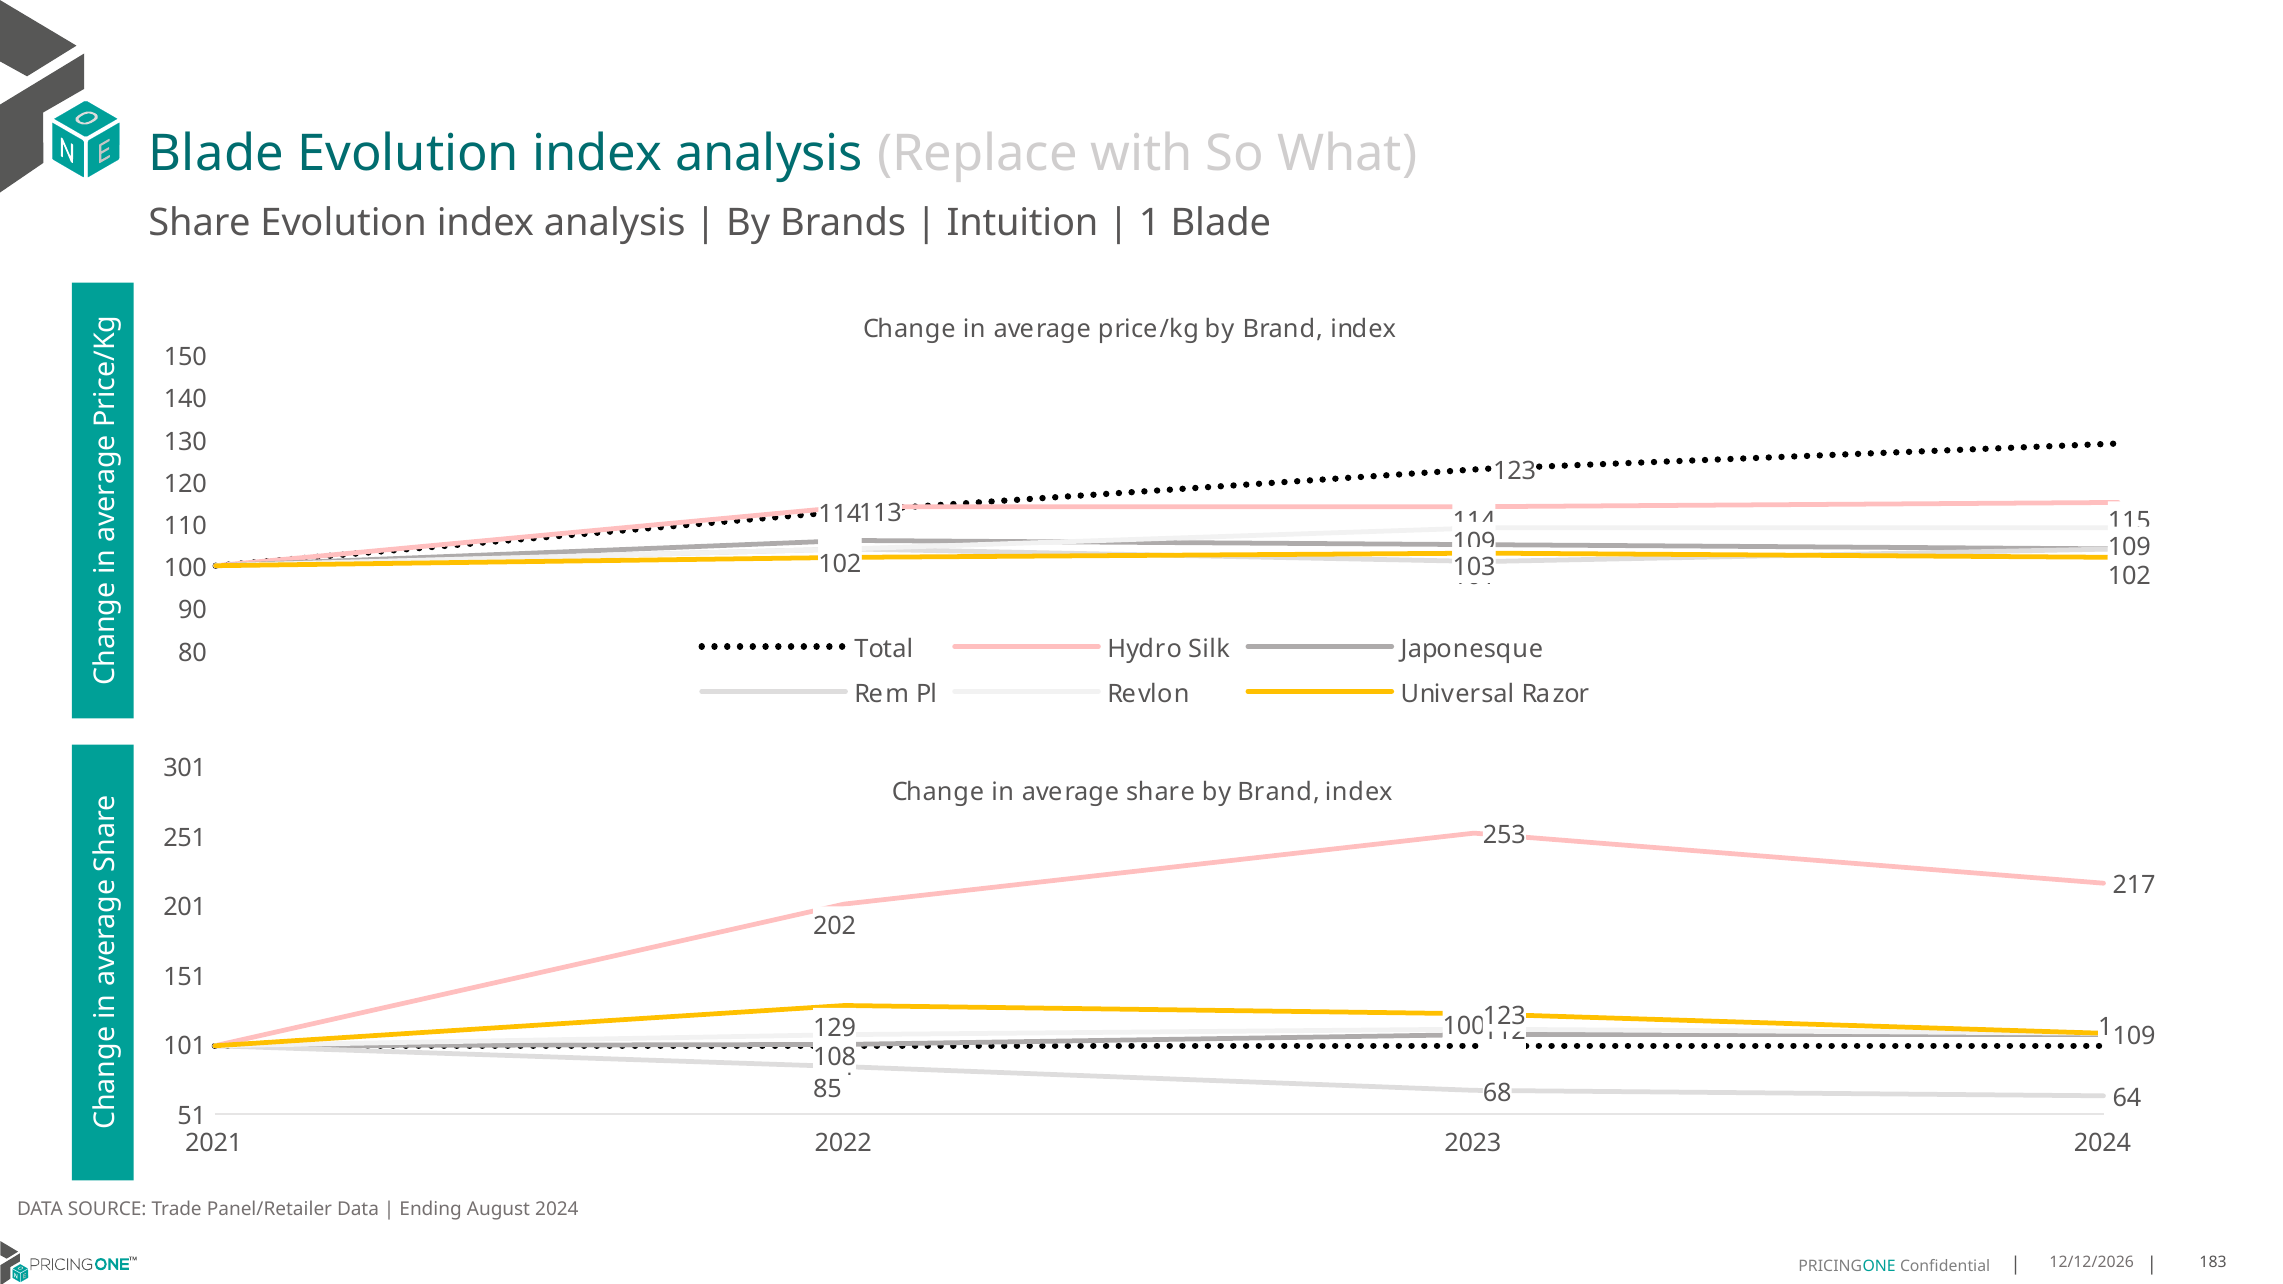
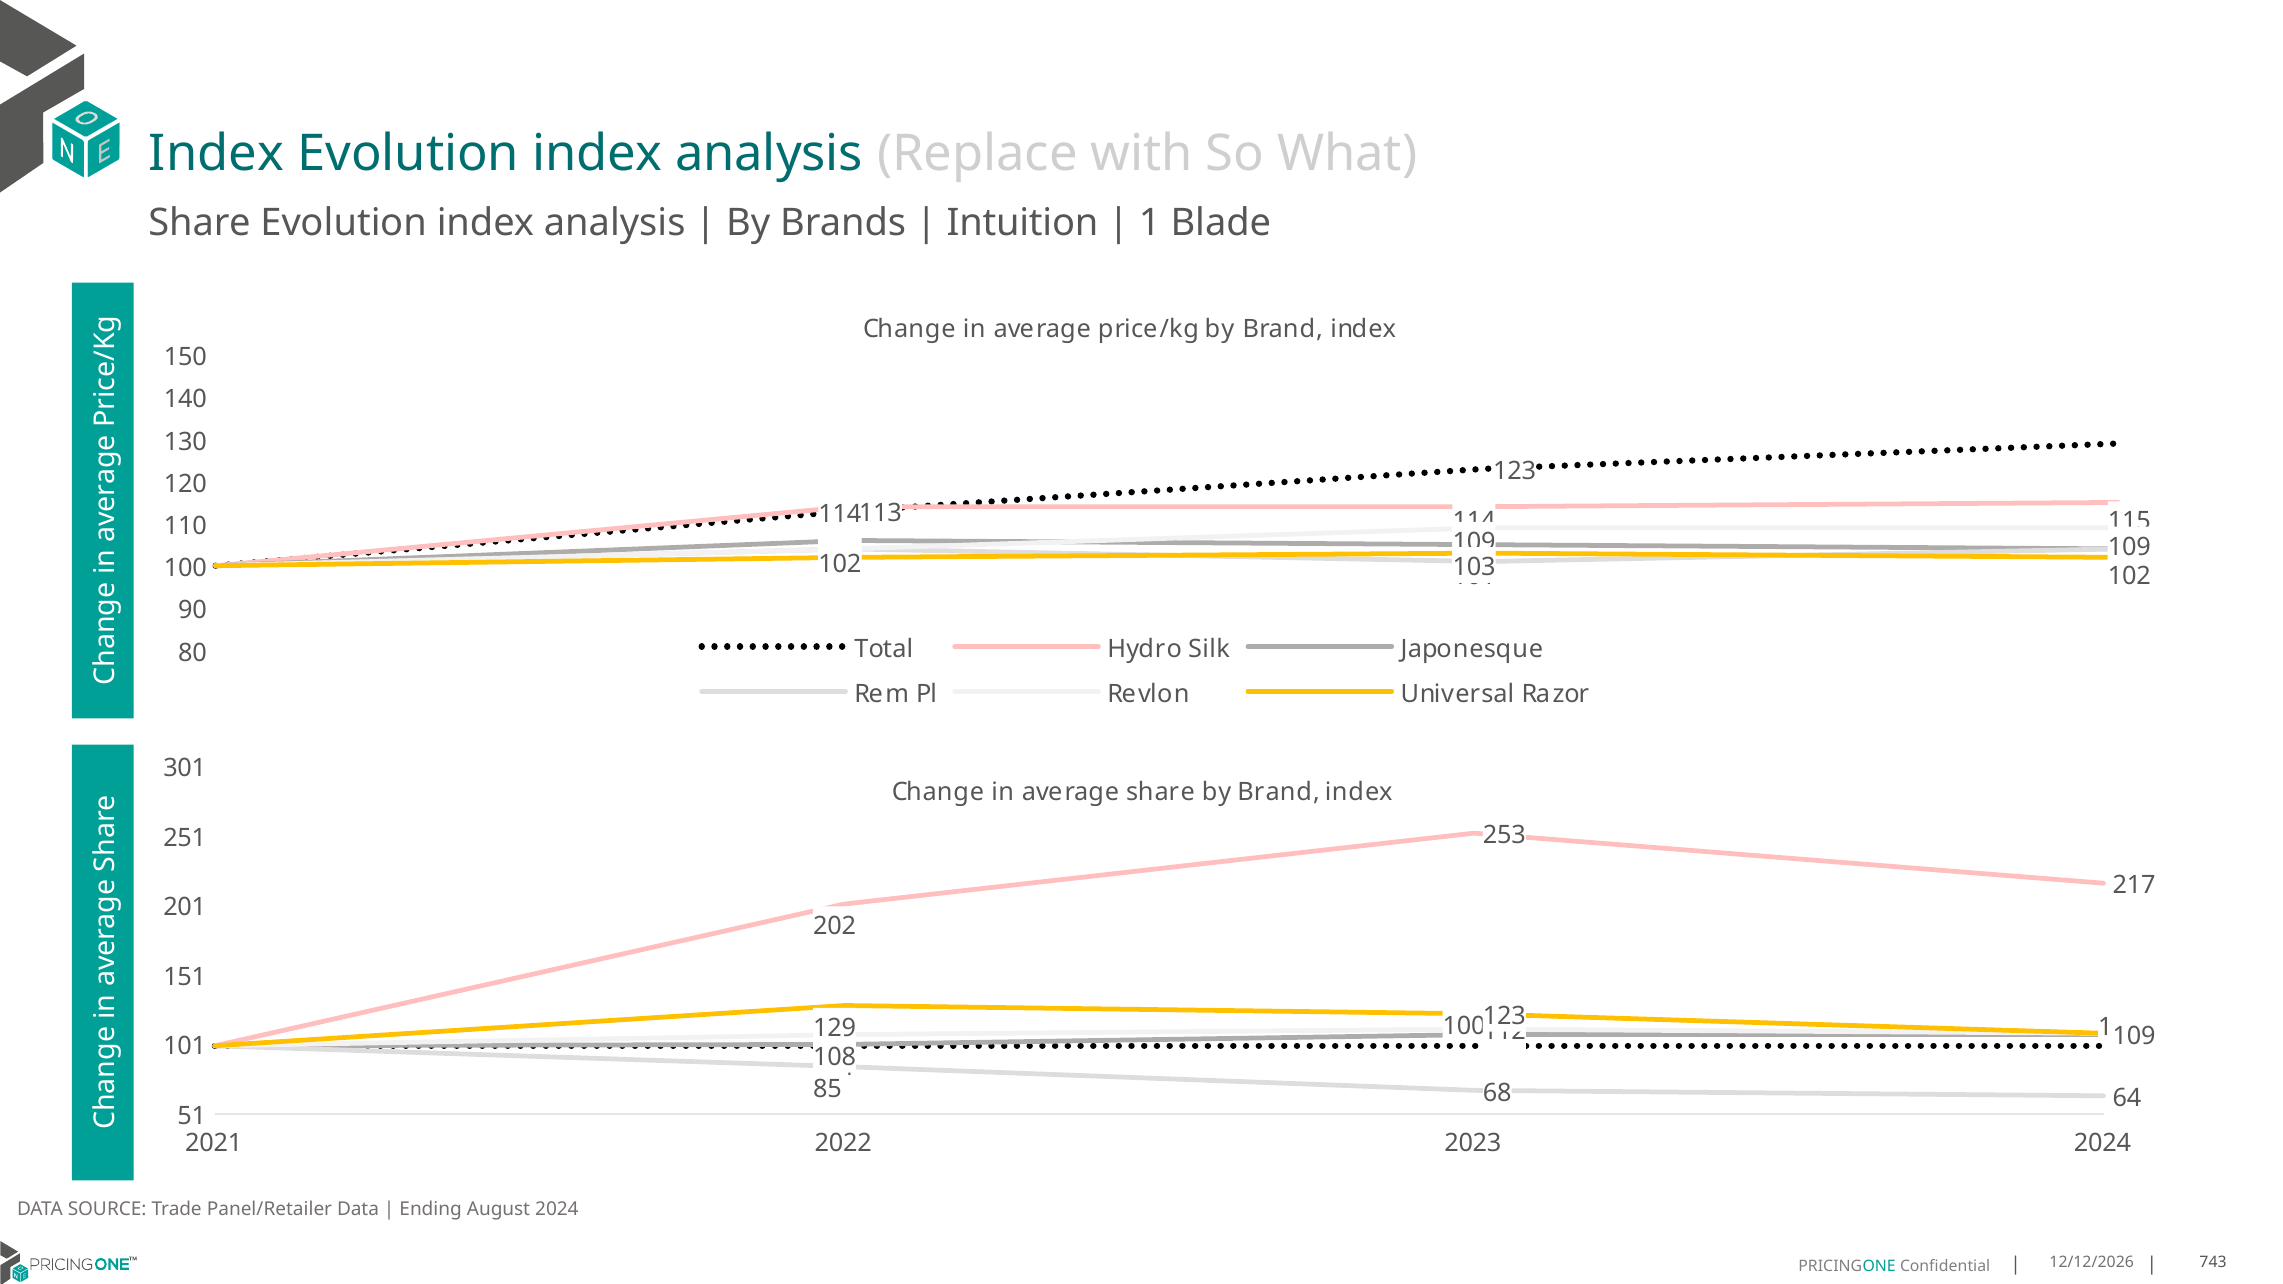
Blade at (216, 153): Blade -> Index
183: 183 -> 743
